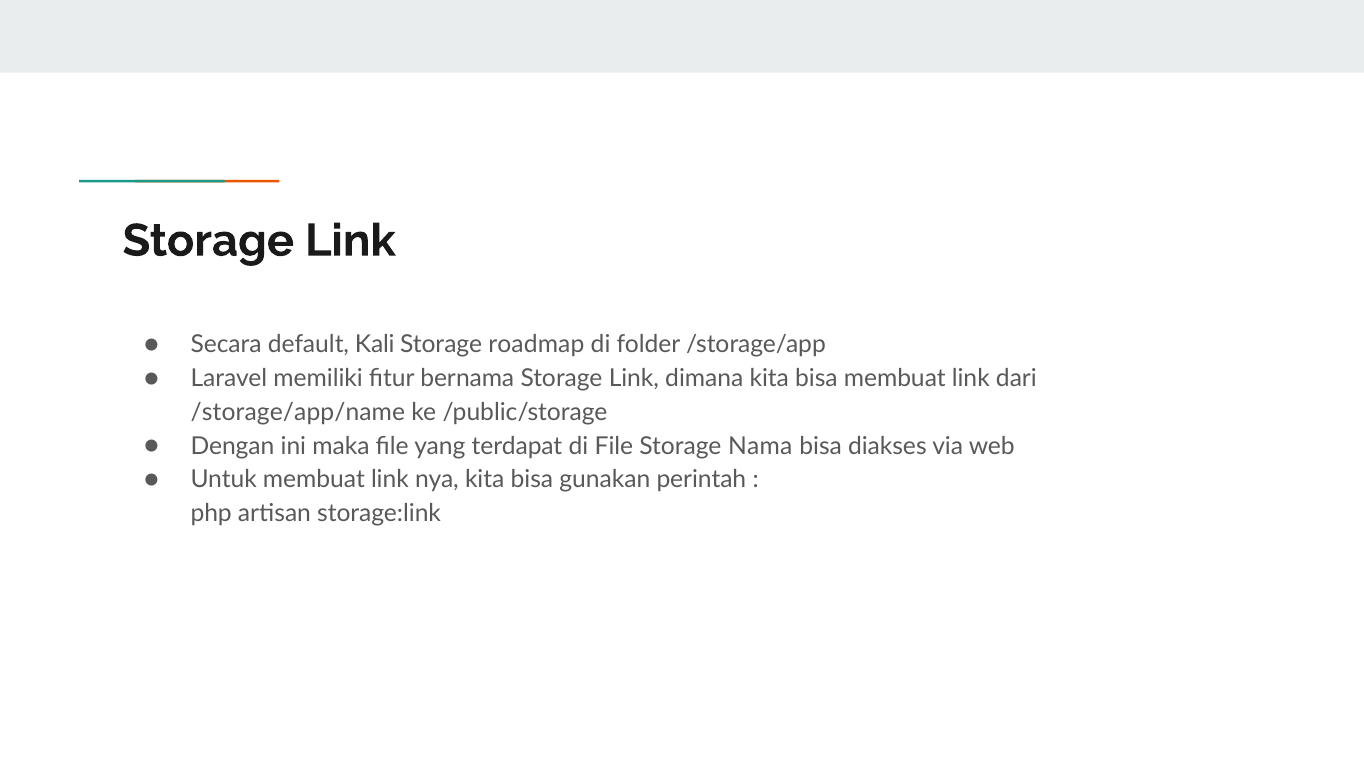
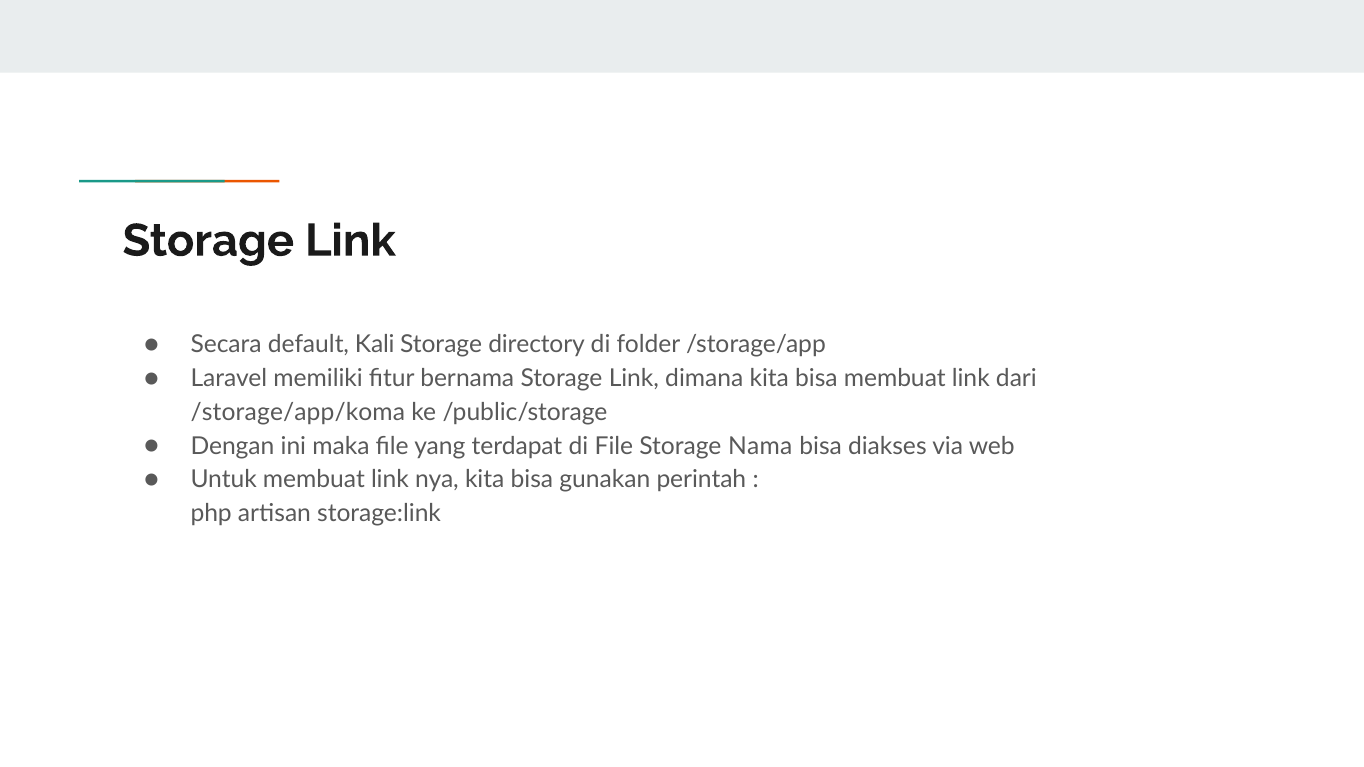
roadmap: roadmap -> directory
/storage/app/name: /storage/app/name -> /storage/app/koma
